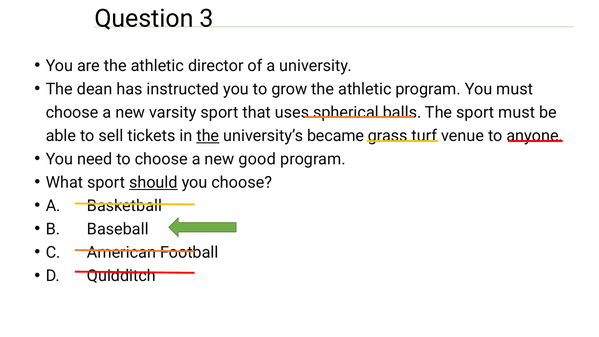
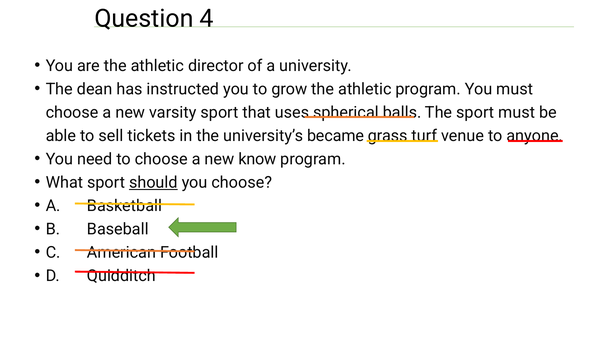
3: 3 -> 4
the at (208, 136) underline: present -> none
good: good -> know
